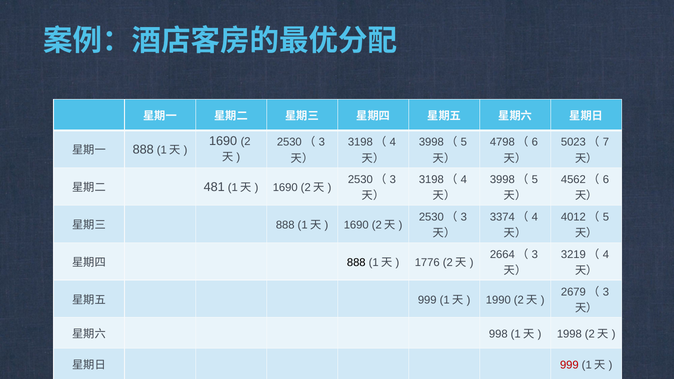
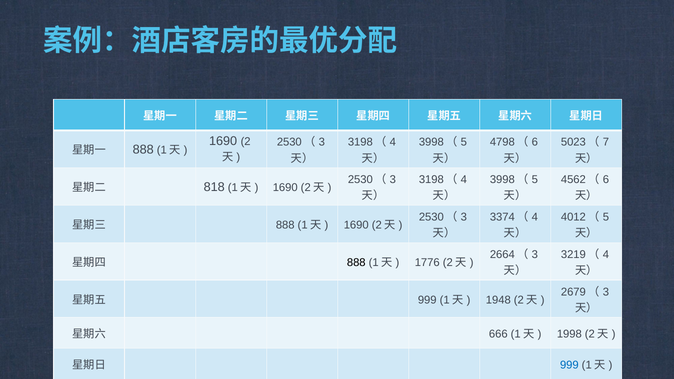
481: 481 -> 818
1990: 1990 -> 1948
998: 998 -> 666
999 at (569, 365) colour: red -> blue
